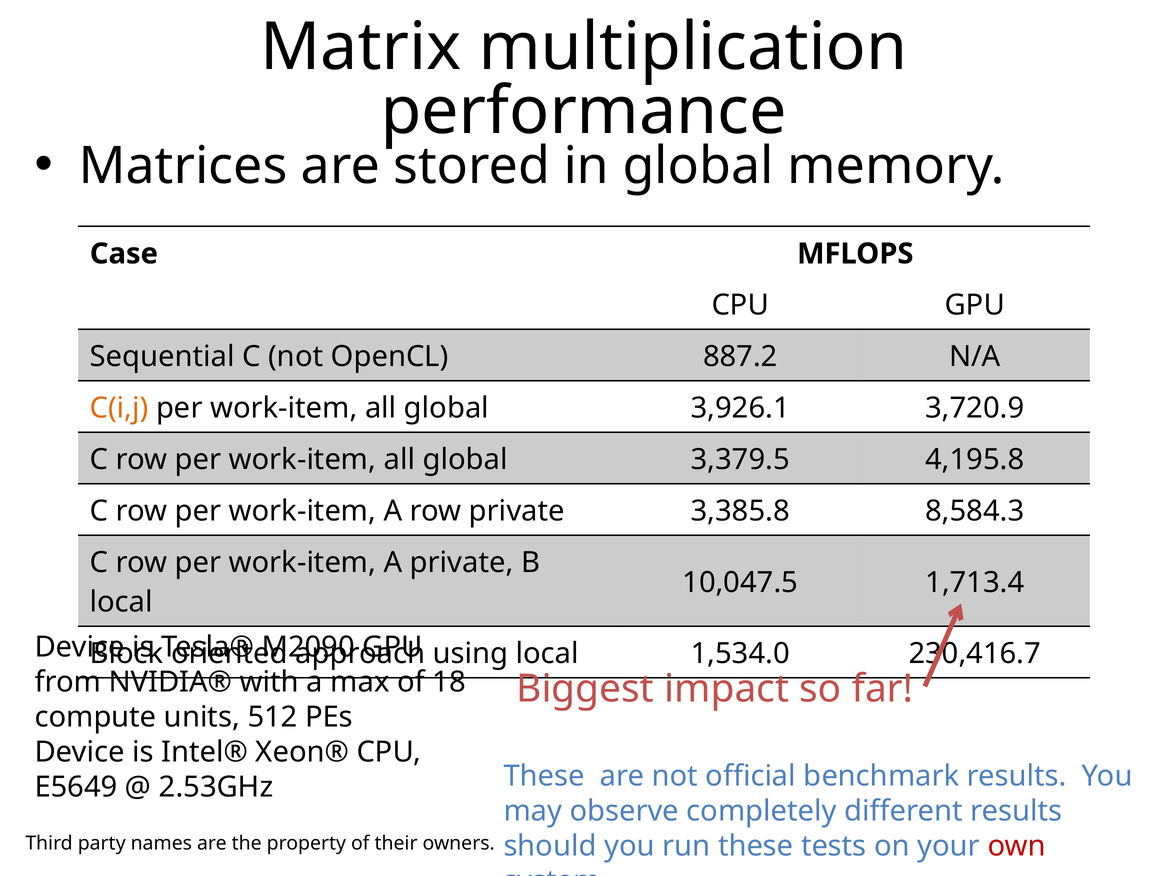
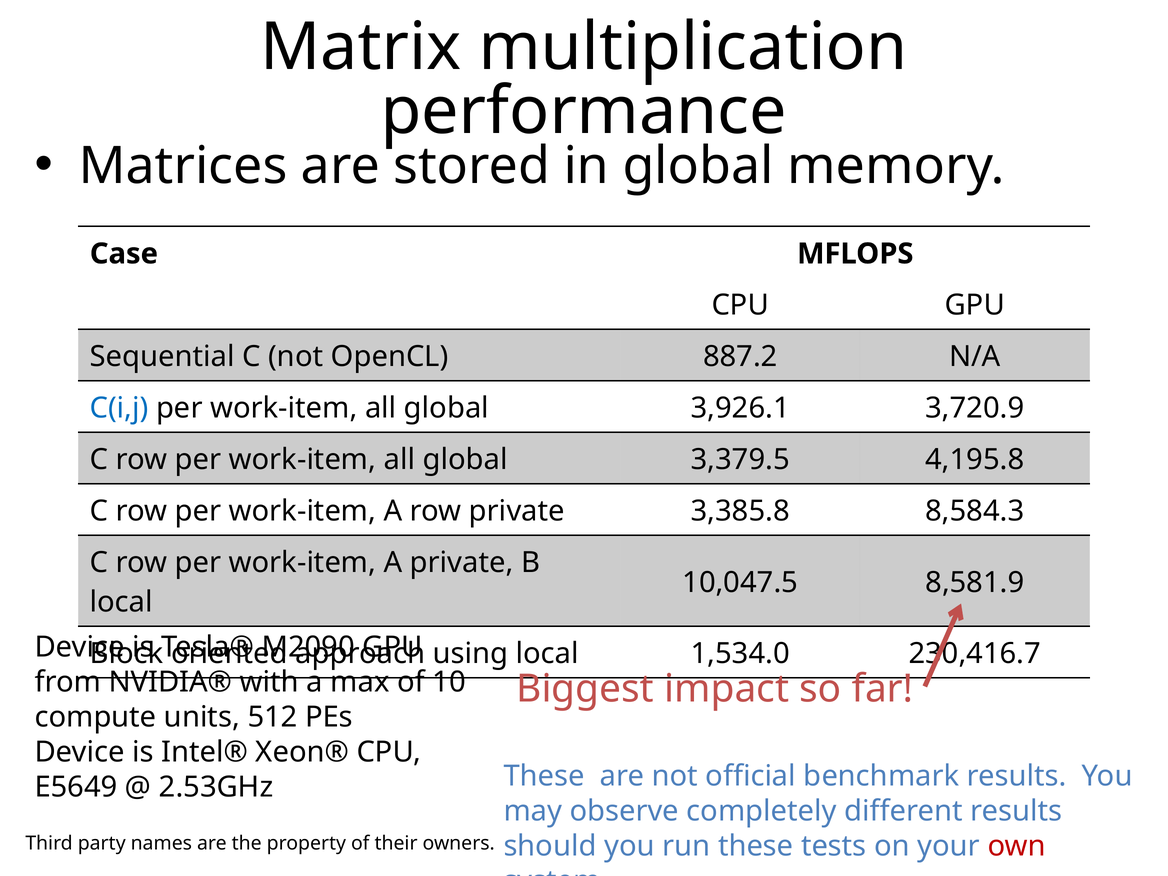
C(i,j colour: orange -> blue
1,713.4: 1,713.4 -> 8,581.9
18: 18 -> 10
